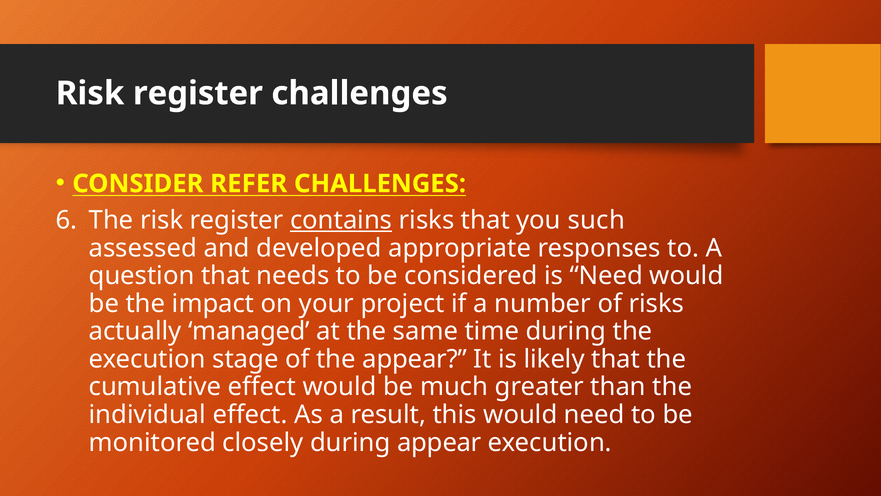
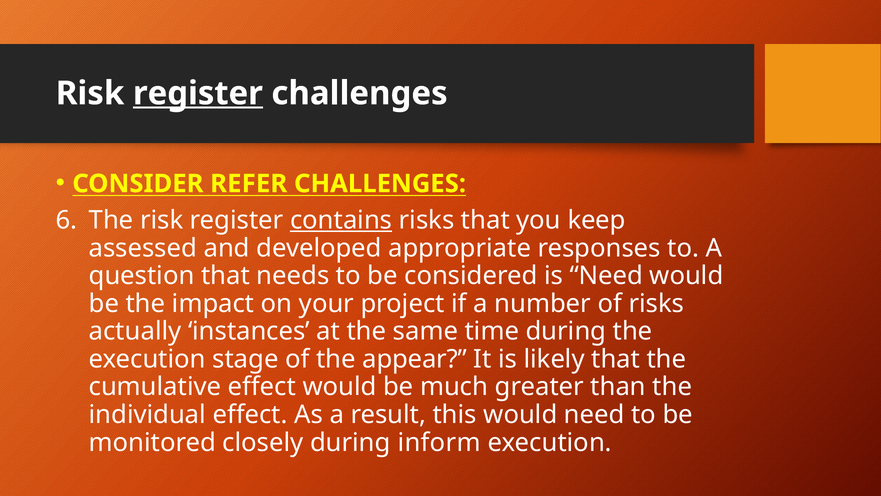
register at (198, 93) underline: none -> present
such: such -> keep
managed: managed -> instances
during appear: appear -> inform
